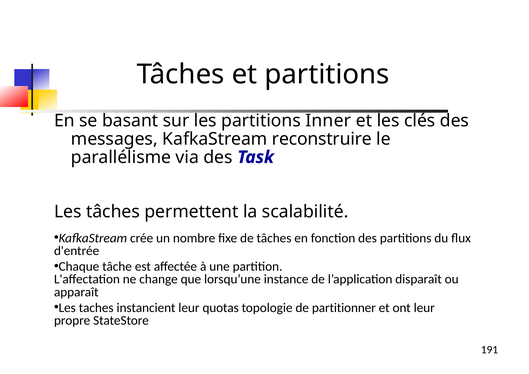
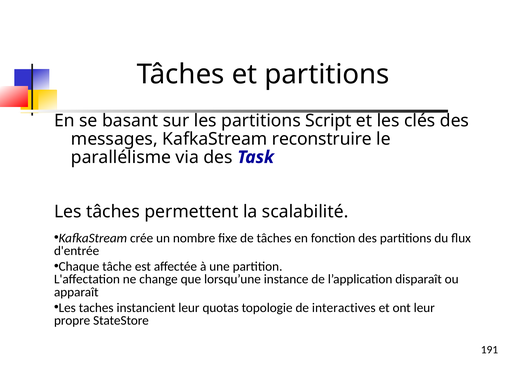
Inner: Inner -> Script
partitionner: partitionner -> interactives
